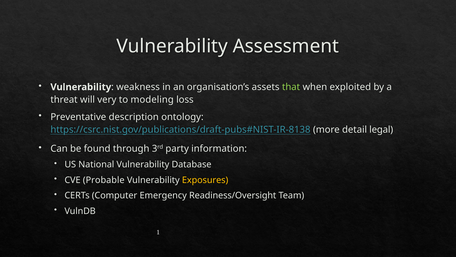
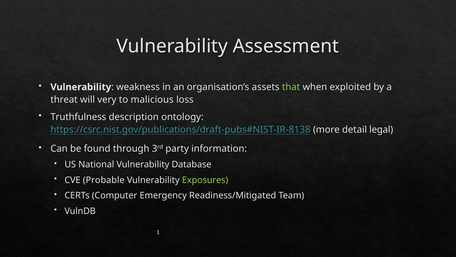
modeling: modeling -> malicious
Preventative: Preventative -> Truthfulness
Exposures colour: yellow -> light green
Readiness/Oversight: Readiness/Oversight -> Readiness/Mitigated
